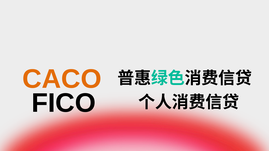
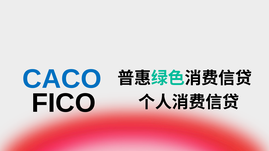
CACO colour: orange -> blue
